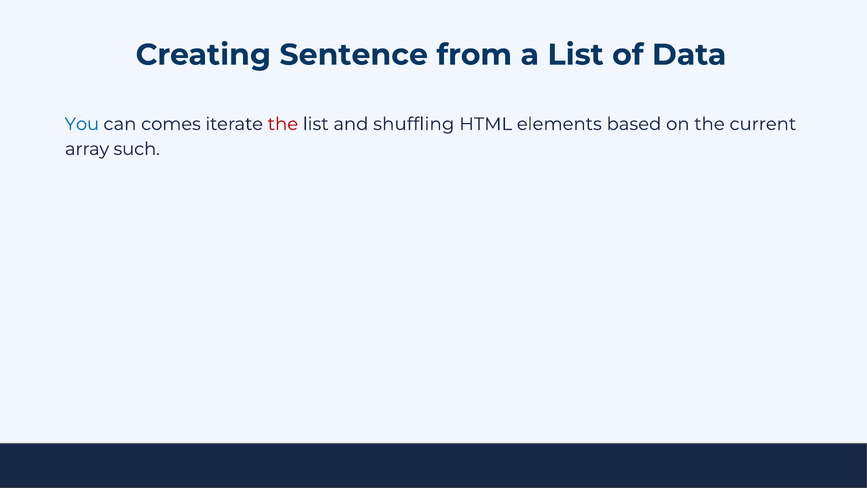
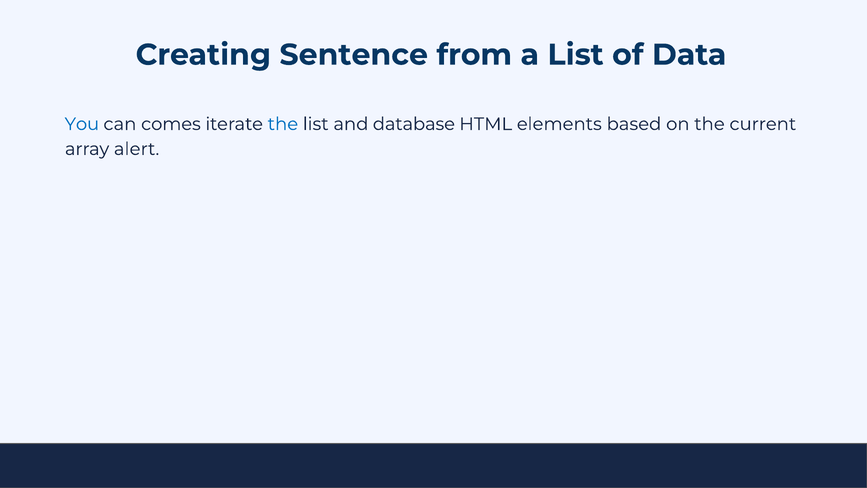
the at (283, 124) colour: red -> blue
shuffling: shuffling -> database
such: such -> alert
